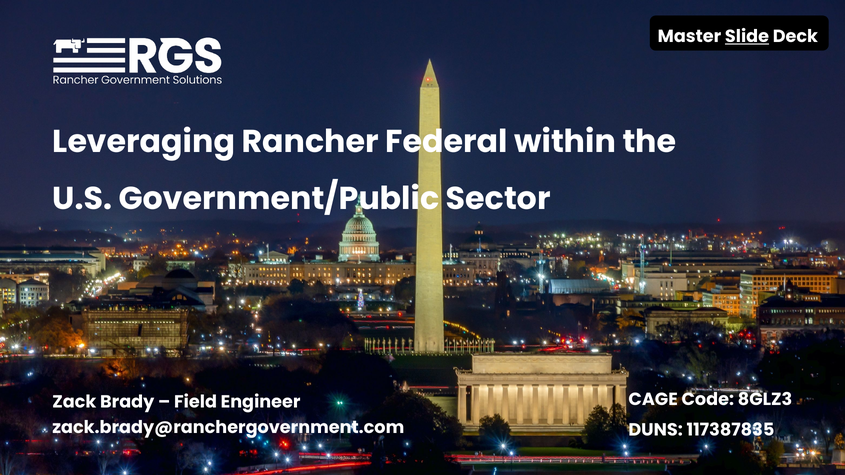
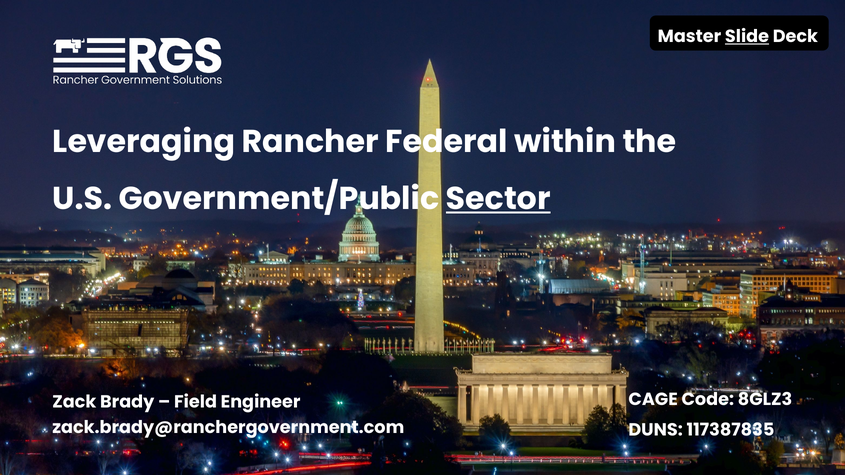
Sector underline: none -> present
